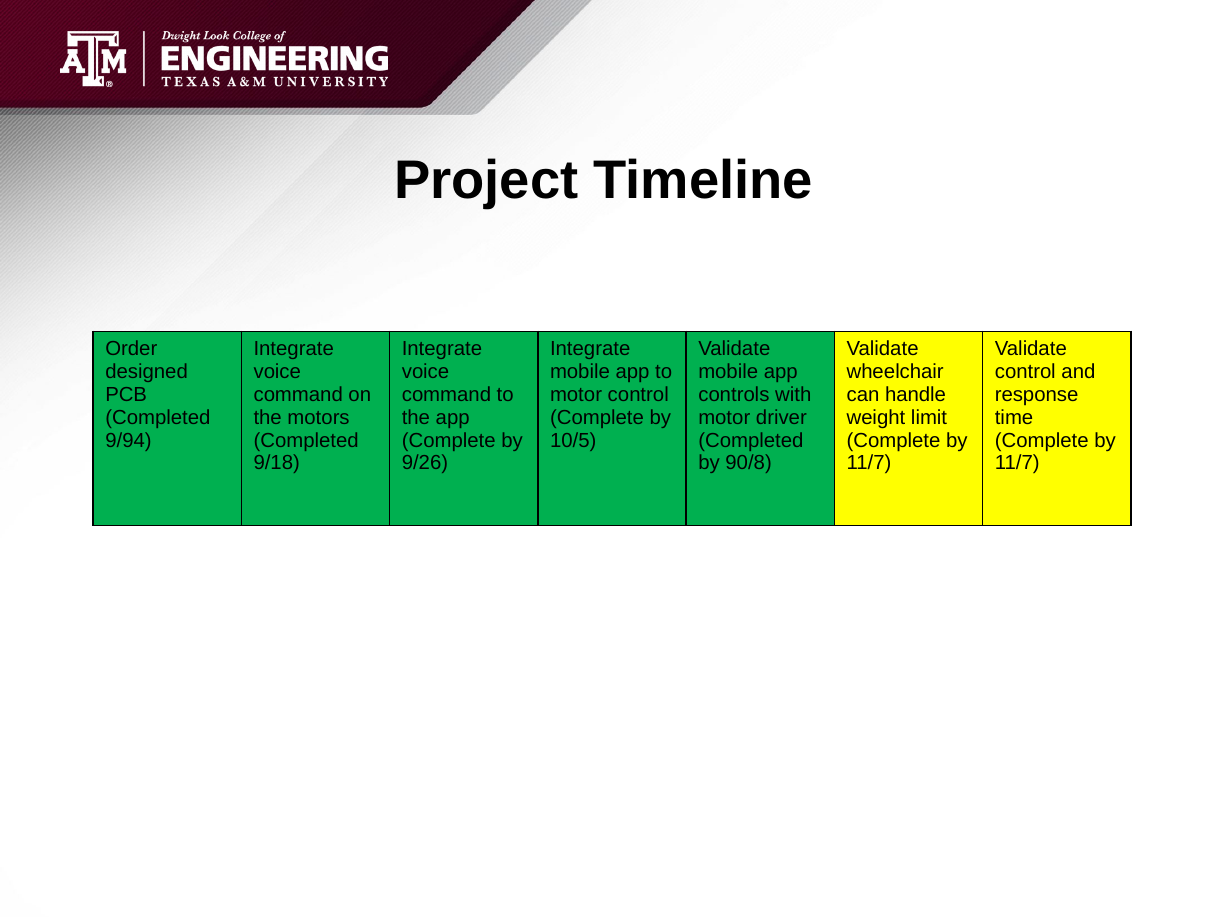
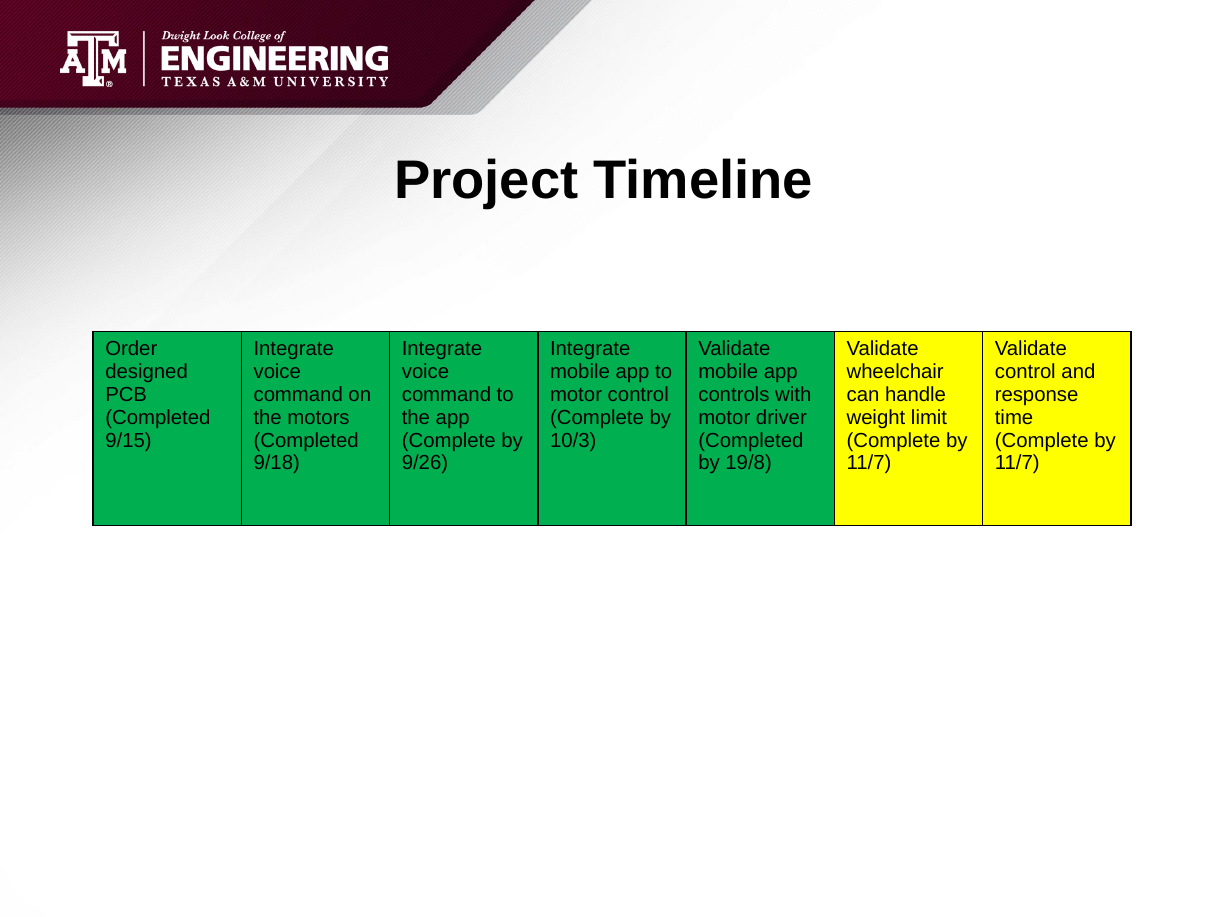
9/94: 9/94 -> 9/15
10/5: 10/5 -> 10/3
90/8: 90/8 -> 19/8
